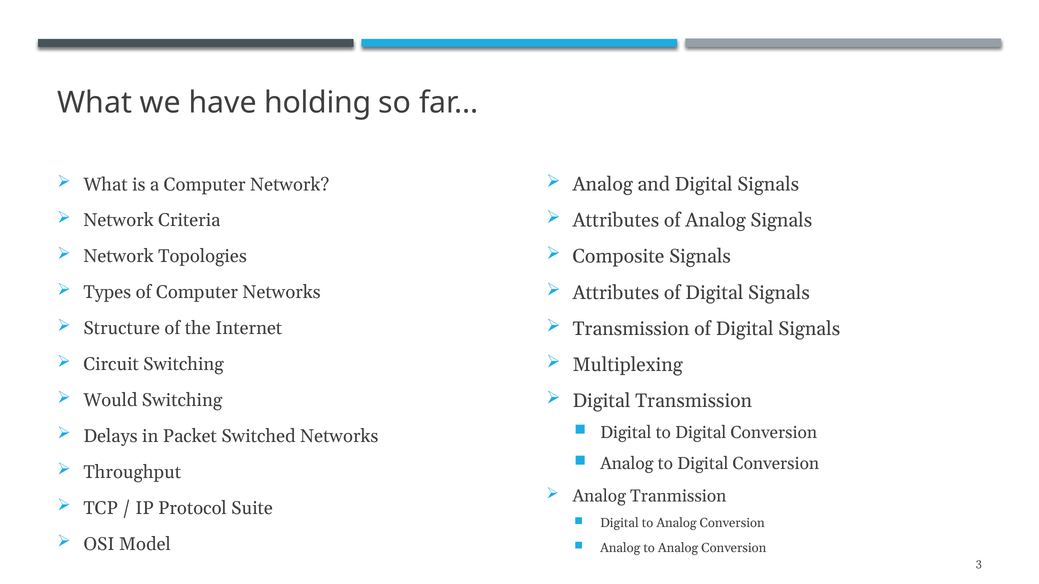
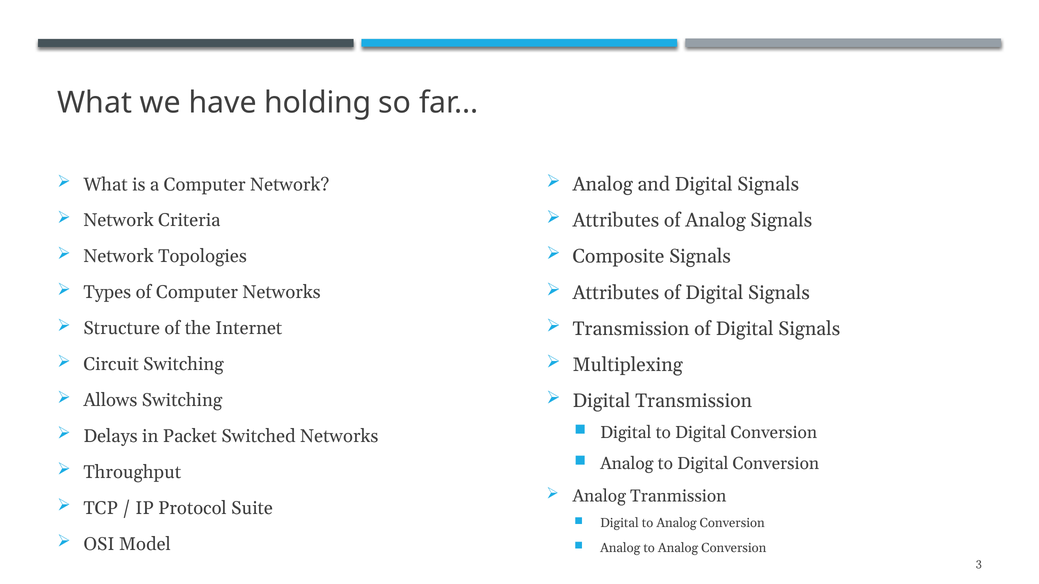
Would: Would -> Allows
